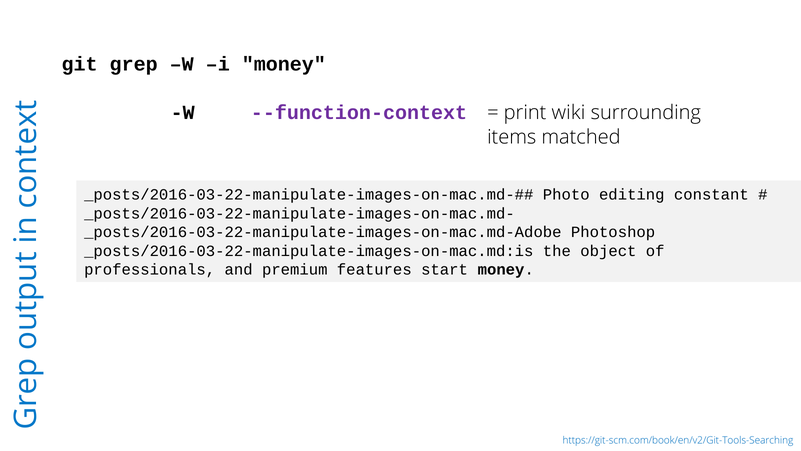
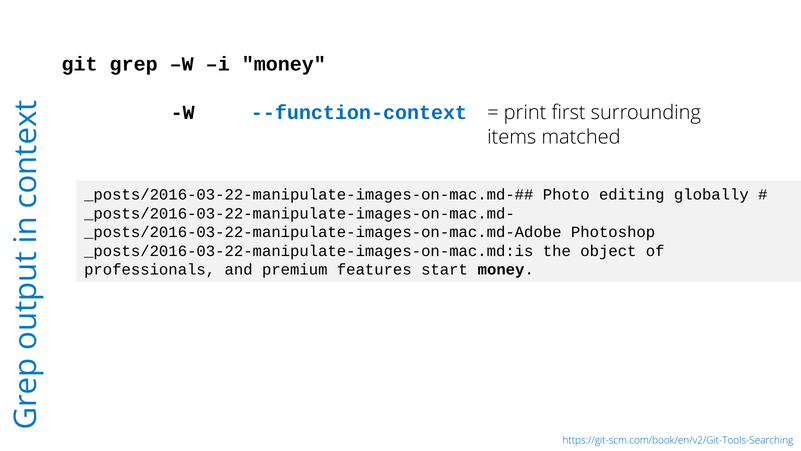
wiki: wiki -> first
--function-context colour: purple -> blue
constant: constant -> globally
